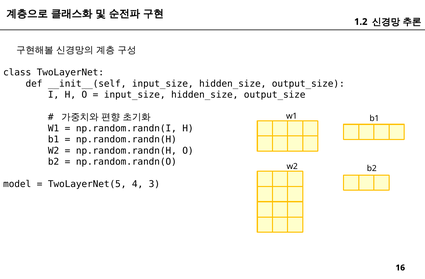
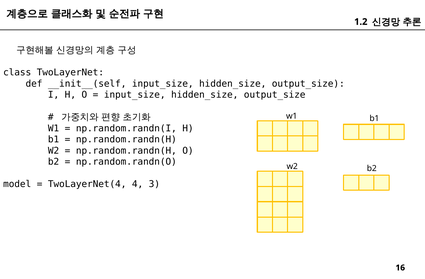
TwoLayerNet(5: TwoLayerNet(5 -> TwoLayerNet(4
